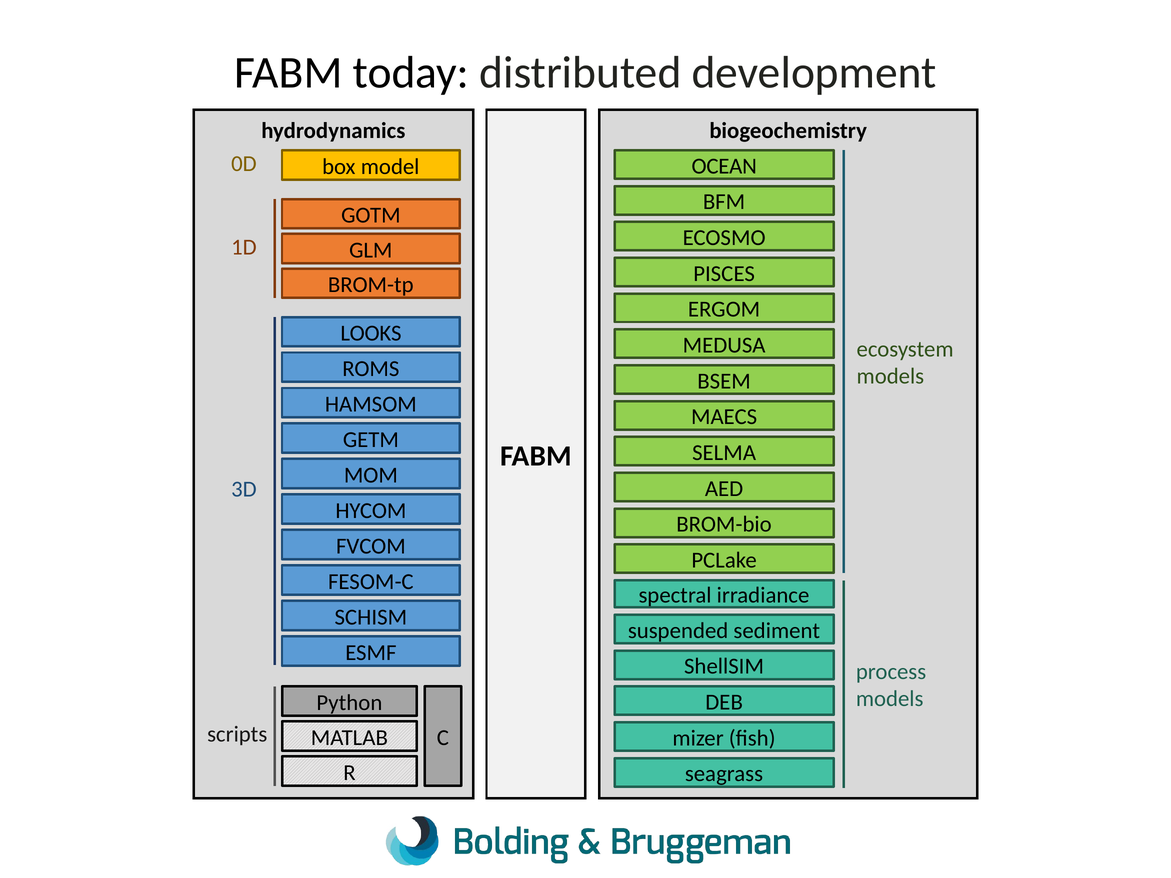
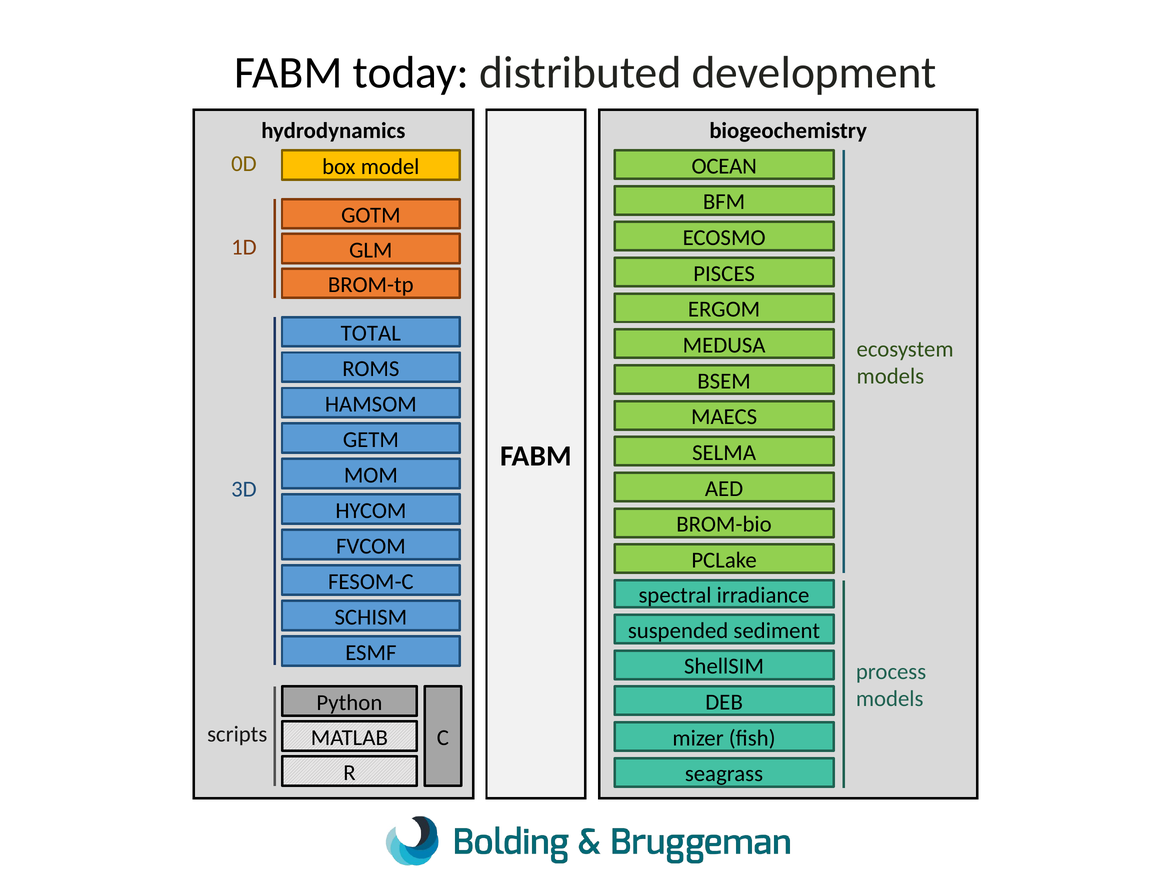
LOOKS: LOOKS -> TOTAL
